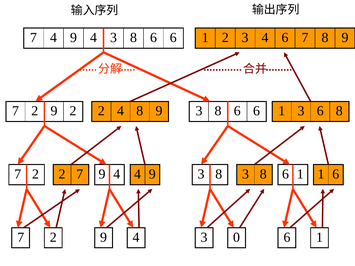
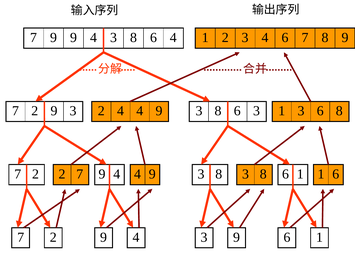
4 at (54, 38): 4 -> 9
6 at (173, 38): 6 -> 4
2 9 2: 2 -> 3
2 4 8: 8 -> 4
6 at (257, 111): 6 -> 3
3 0: 0 -> 9
